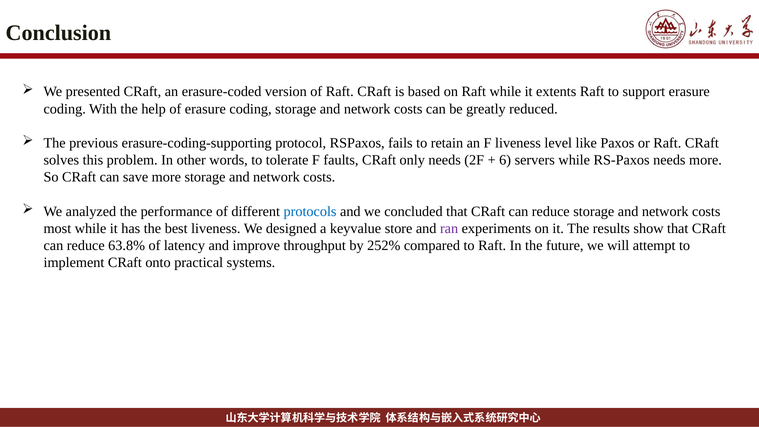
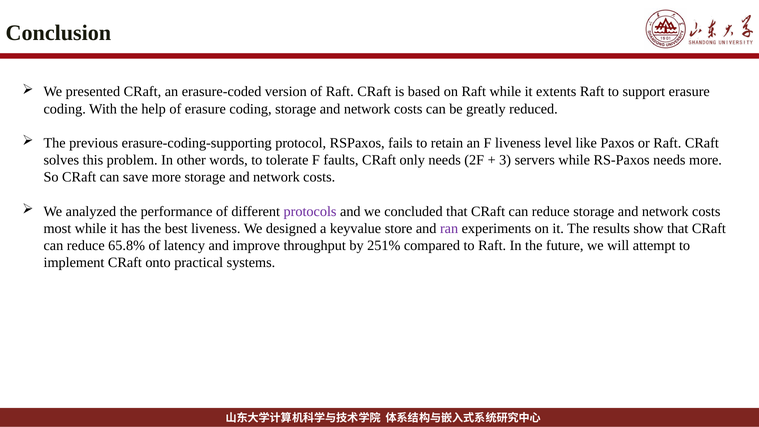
6: 6 -> 3
protocols colour: blue -> purple
63.8%: 63.8% -> 65.8%
252%: 252% -> 251%
